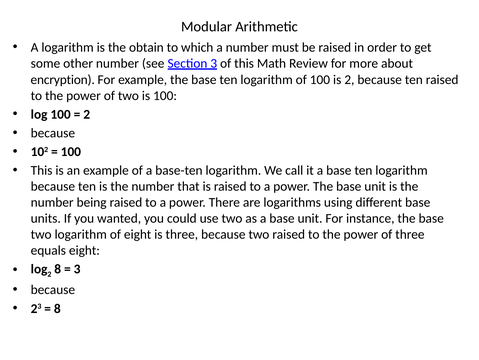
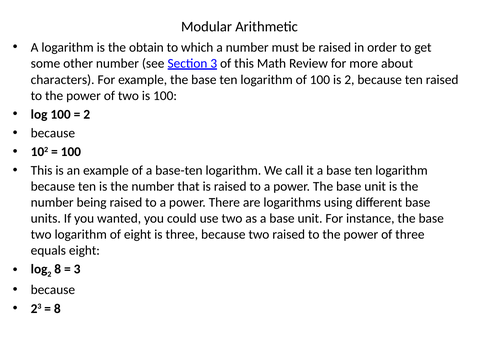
encryption: encryption -> characters
